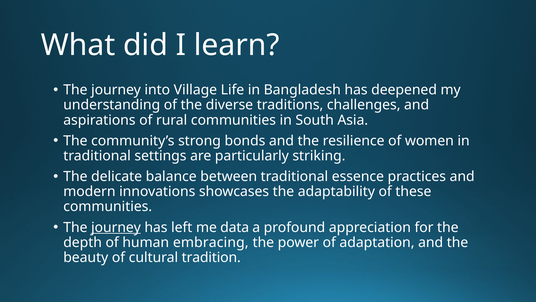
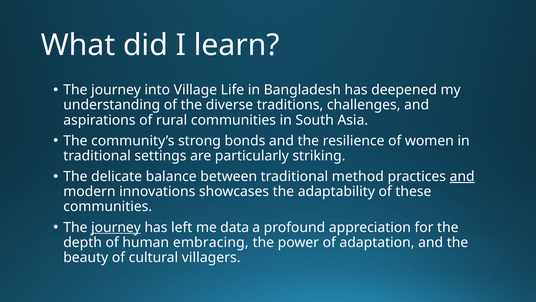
essence: essence -> method
and at (462, 176) underline: none -> present
tradition: tradition -> villagers
